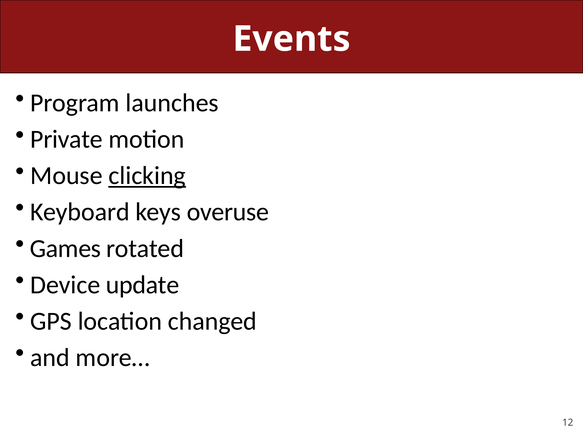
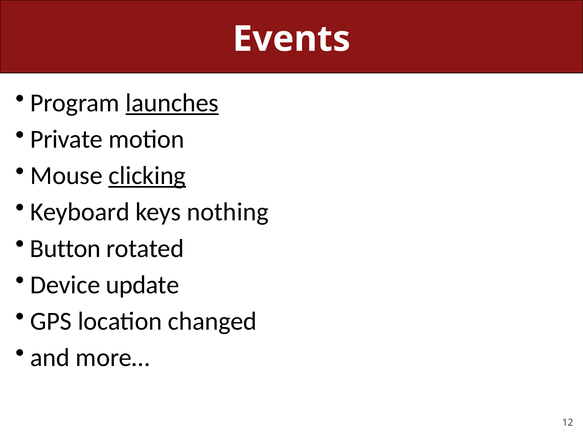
launches underline: none -> present
overuse: overuse -> nothing
Games: Games -> Button
